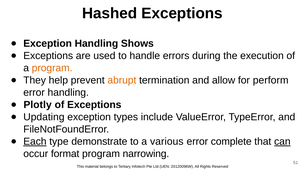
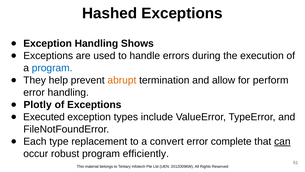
program at (52, 68) colour: orange -> blue
Updating: Updating -> Executed
Each underline: present -> none
demonstrate: demonstrate -> replacement
various: various -> convert
format: format -> robust
narrowing: narrowing -> efficiently
